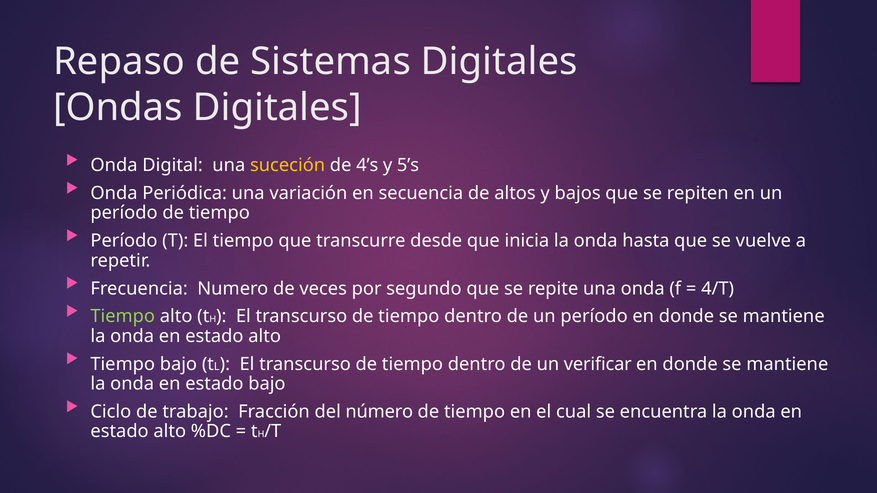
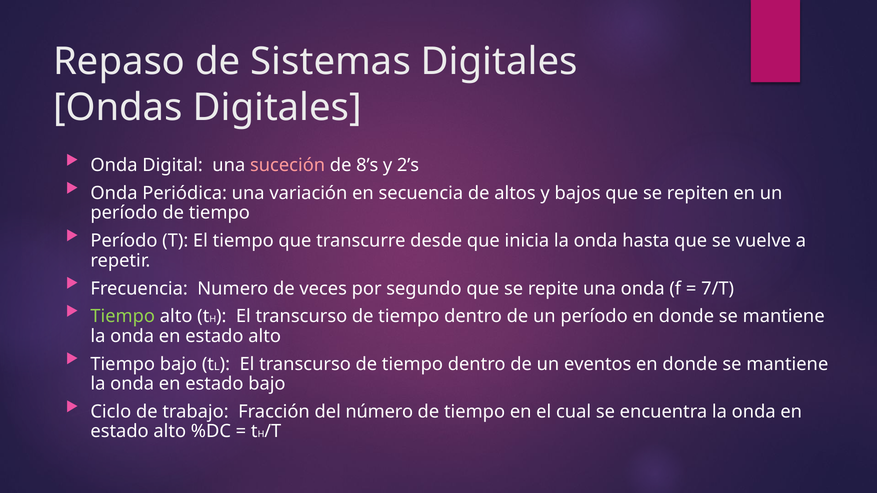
suceción colour: yellow -> pink
4’s: 4’s -> 8’s
5’s: 5’s -> 2’s
4/T: 4/T -> 7/T
verificar: verificar -> eventos
